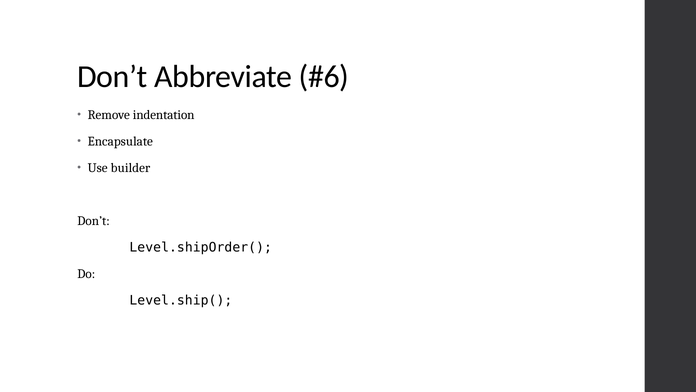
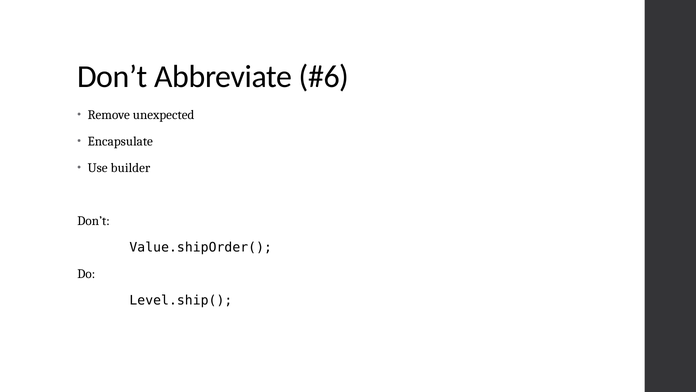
indentation: indentation -> unexpected
Level.shipOrder(: Level.shipOrder( -> Value.shipOrder(
